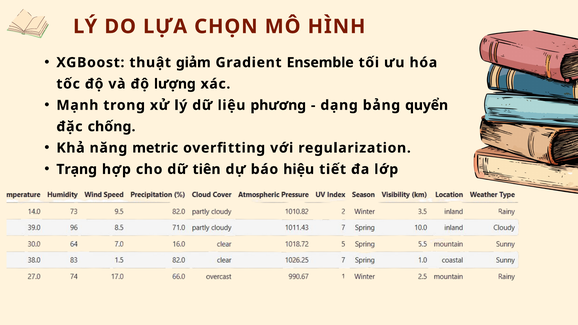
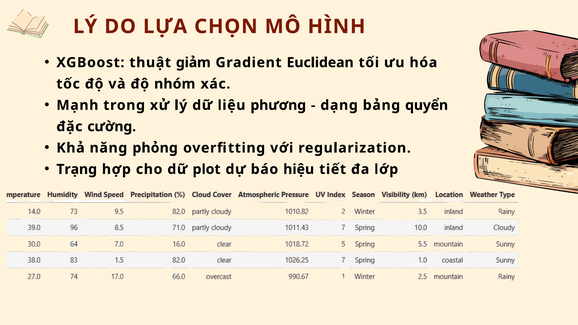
Ensemble: Ensemble -> Euclidean
lượng: lượng -> nhóm
chống: chống -> cường
metric: metric -> phỏng
tiên: tiên -> plot
